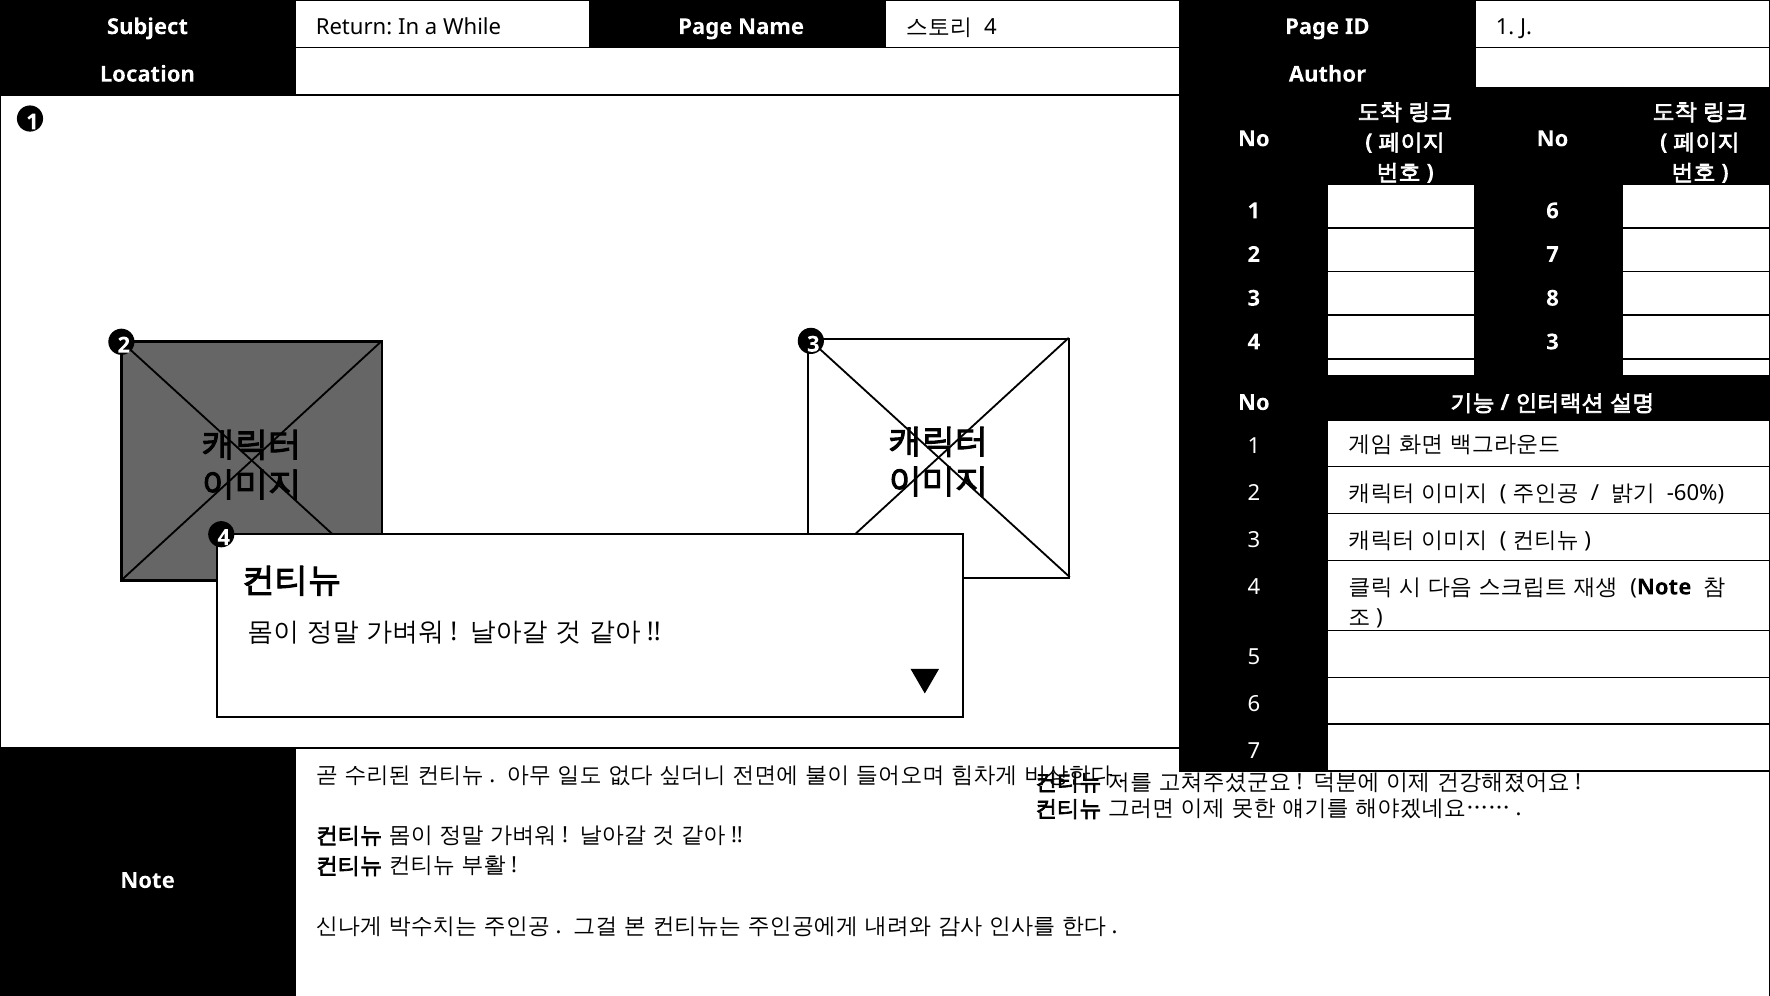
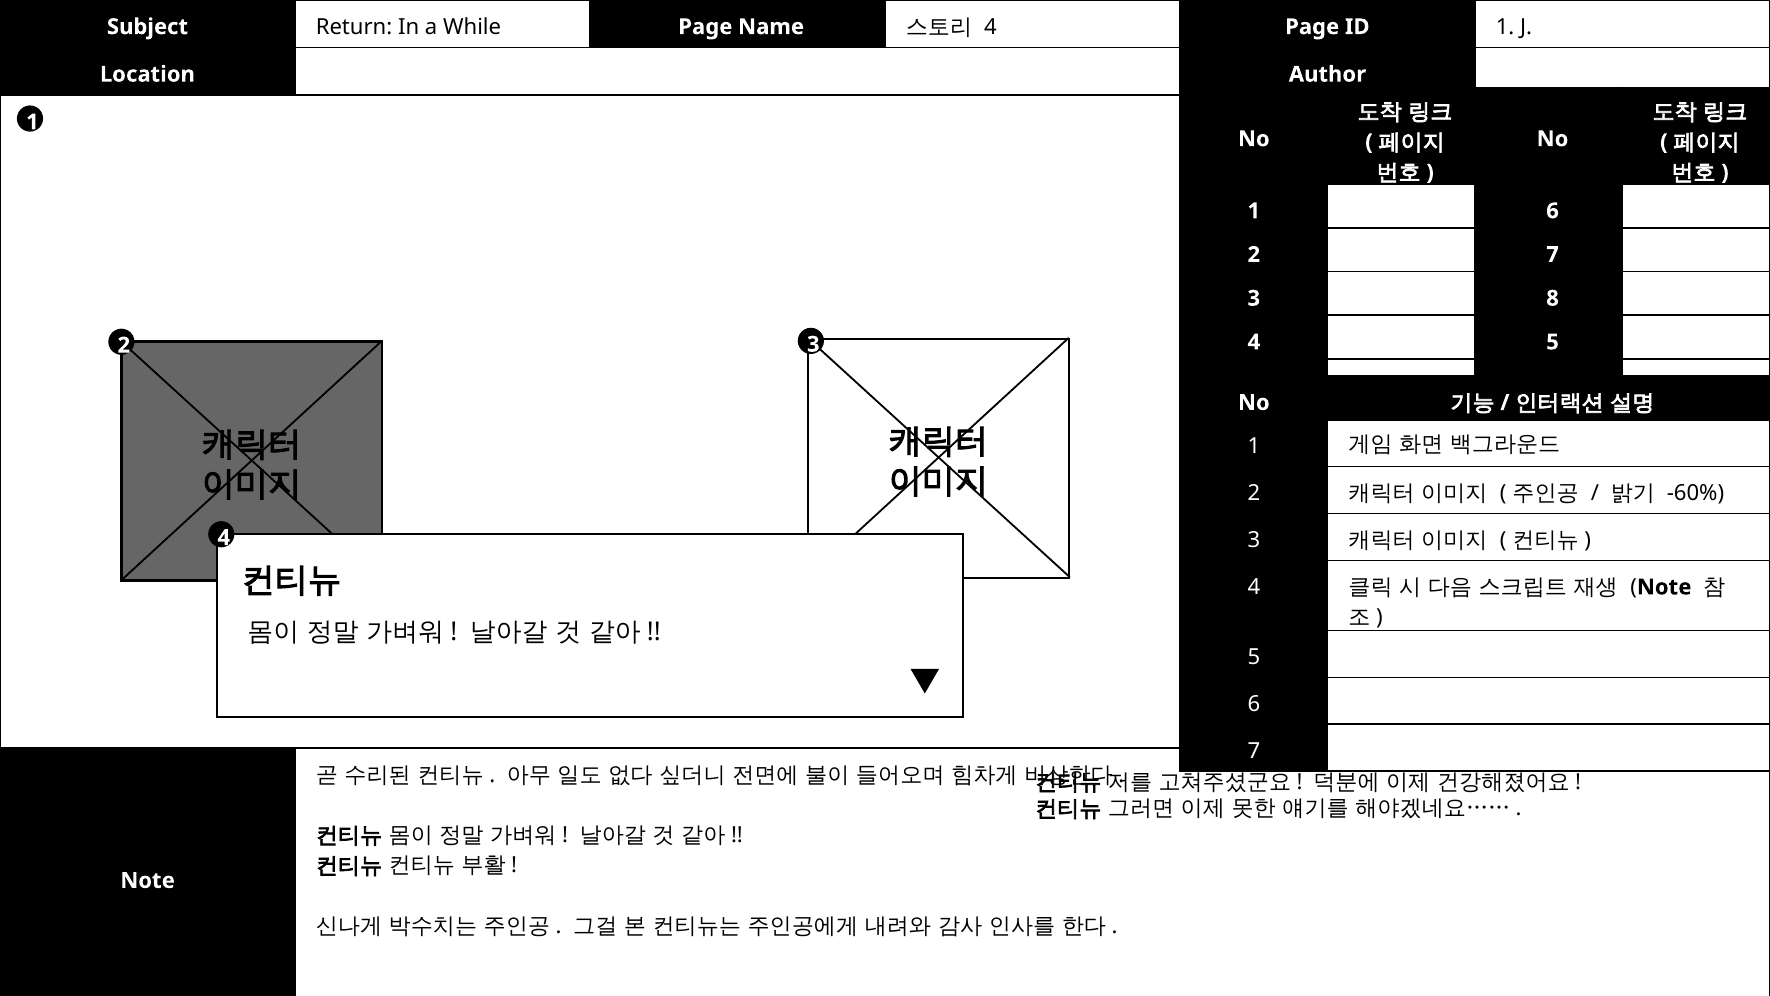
4 3: 3 -> 5
